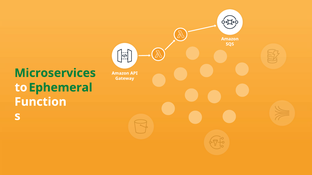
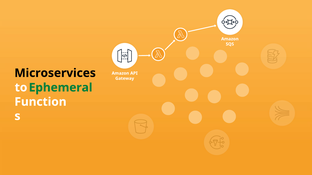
Microservices colour: green -> black
